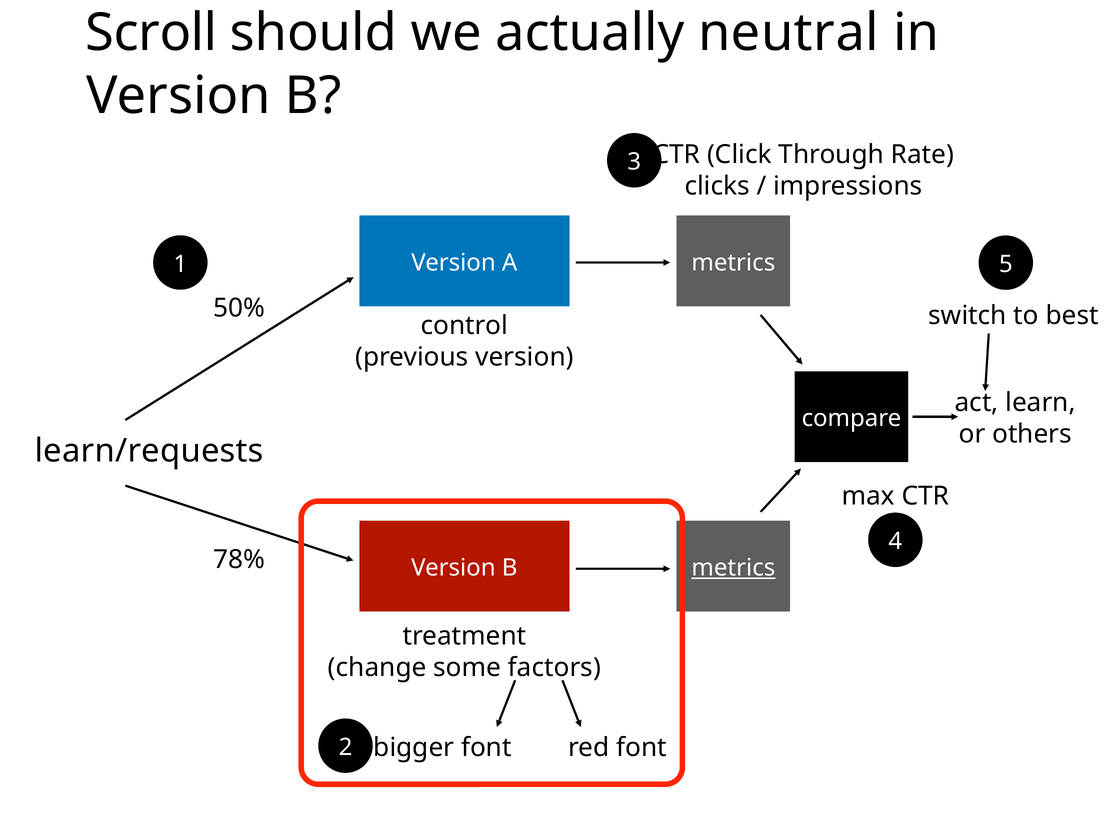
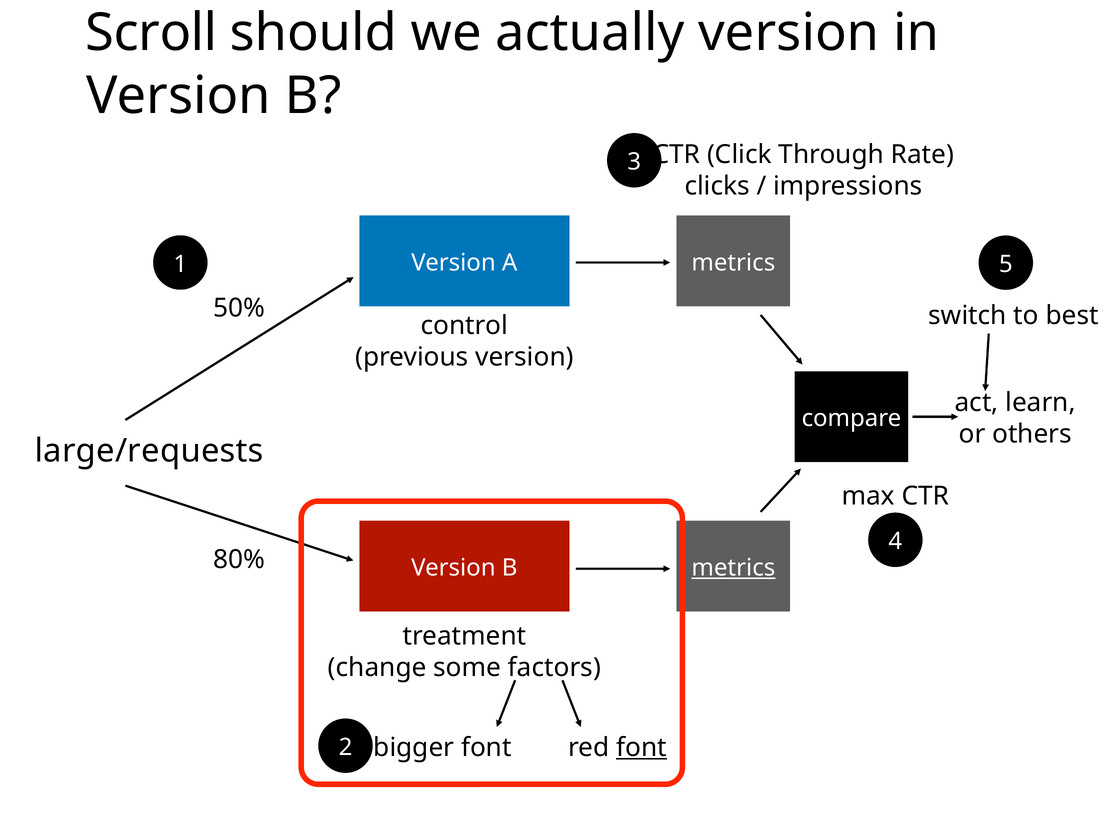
actually neutral: neutral -> version
learn/requests: learn/requests -> large/requests
78%: 78% -> 80%
font at (642, 748) underline: none -> present
